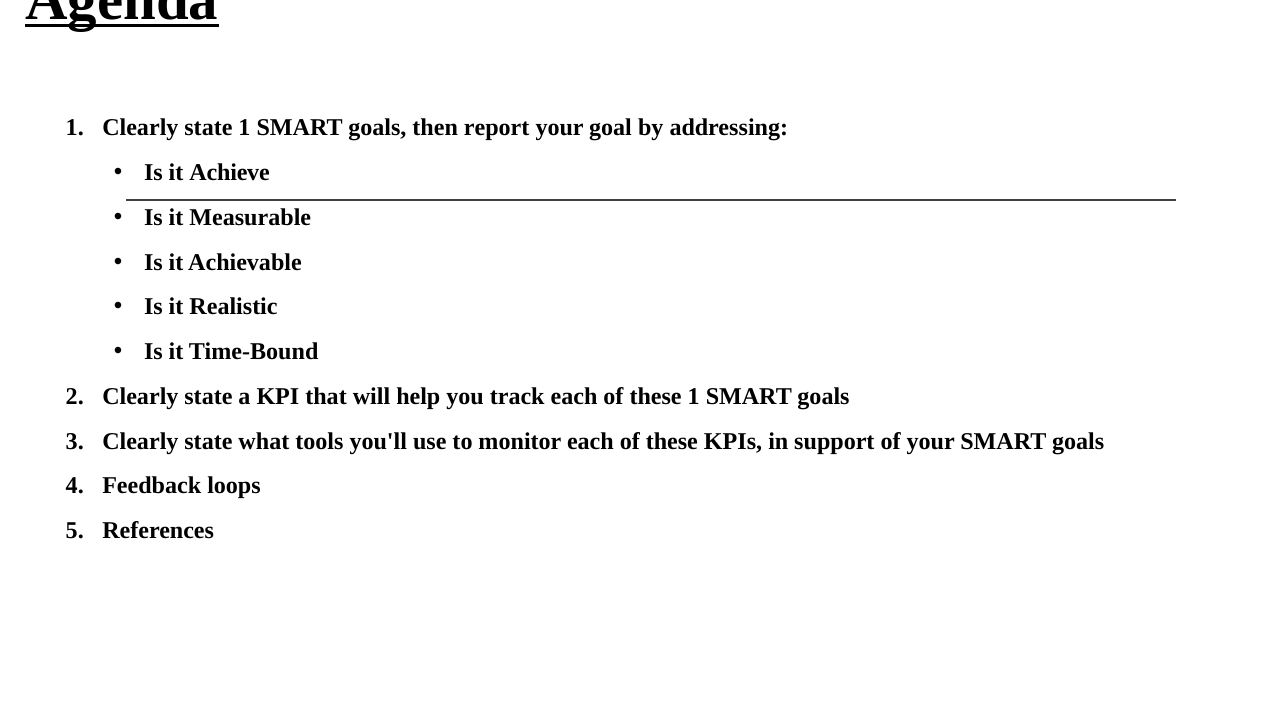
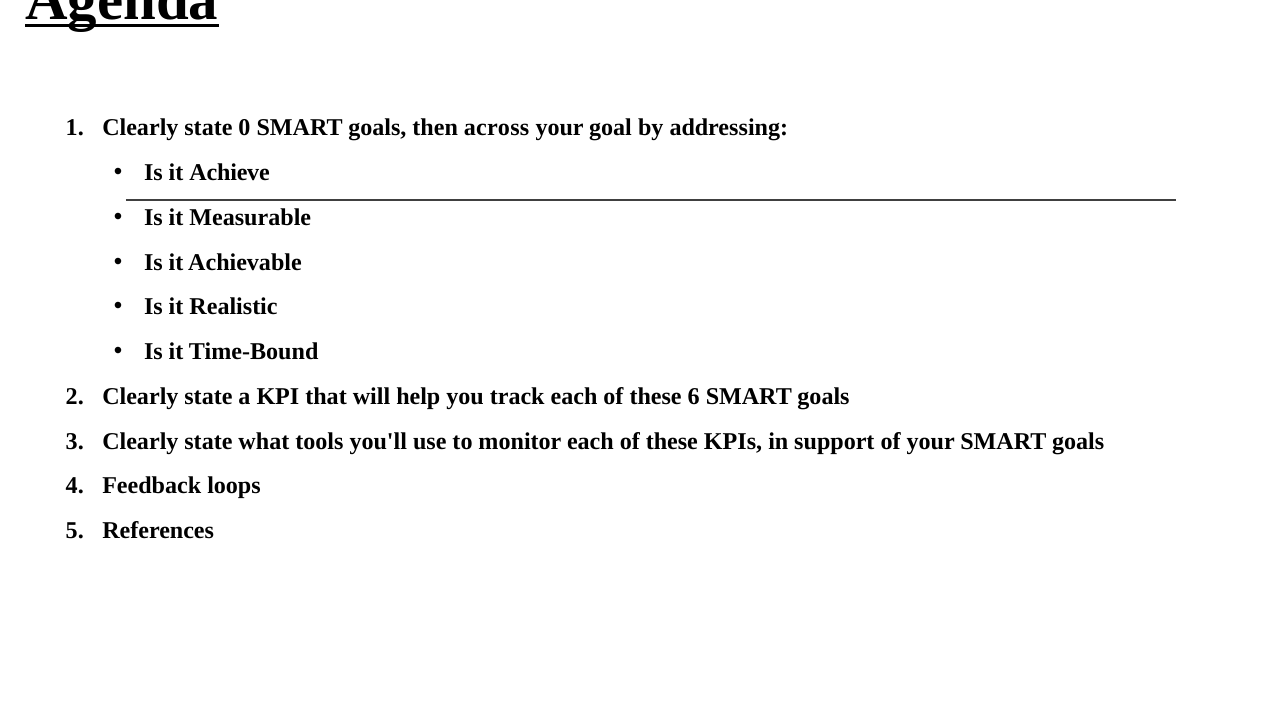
state 1: 1 -> 0
report: report -> across
these 1: 1 -> 6
